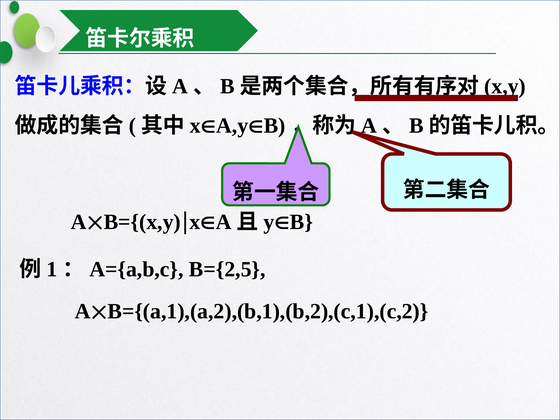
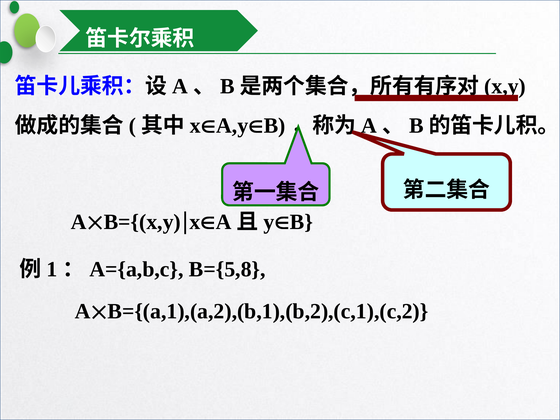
B={2,5: B={2,5 -> B={5,8
